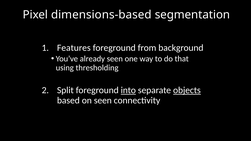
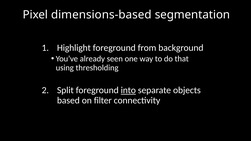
Features: Features -> Highlight
objects underline: present -> none
on seen: seen -> filter
